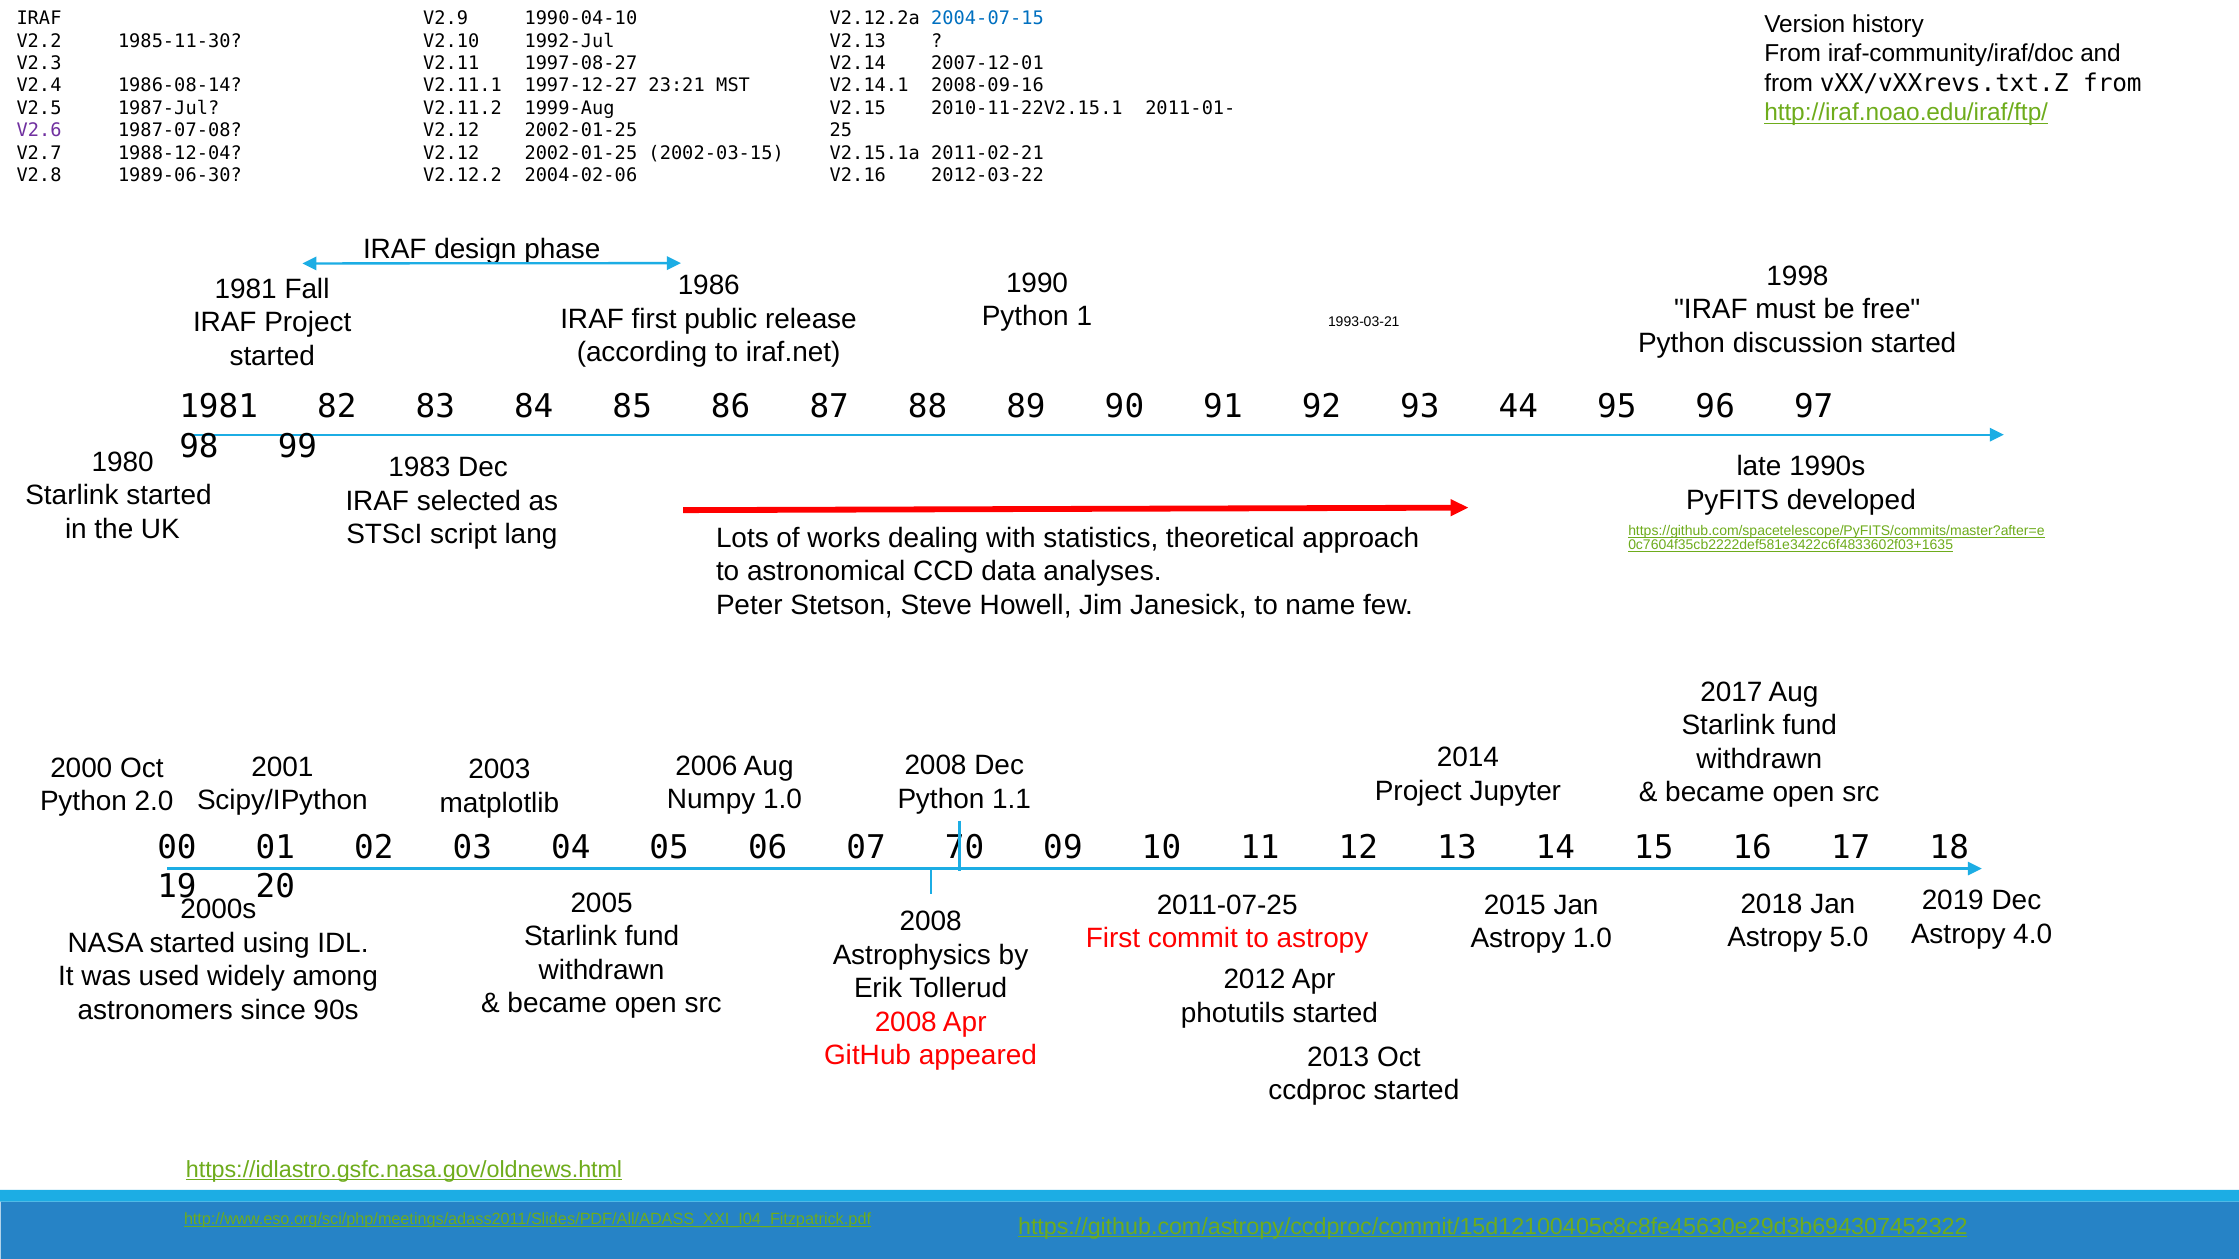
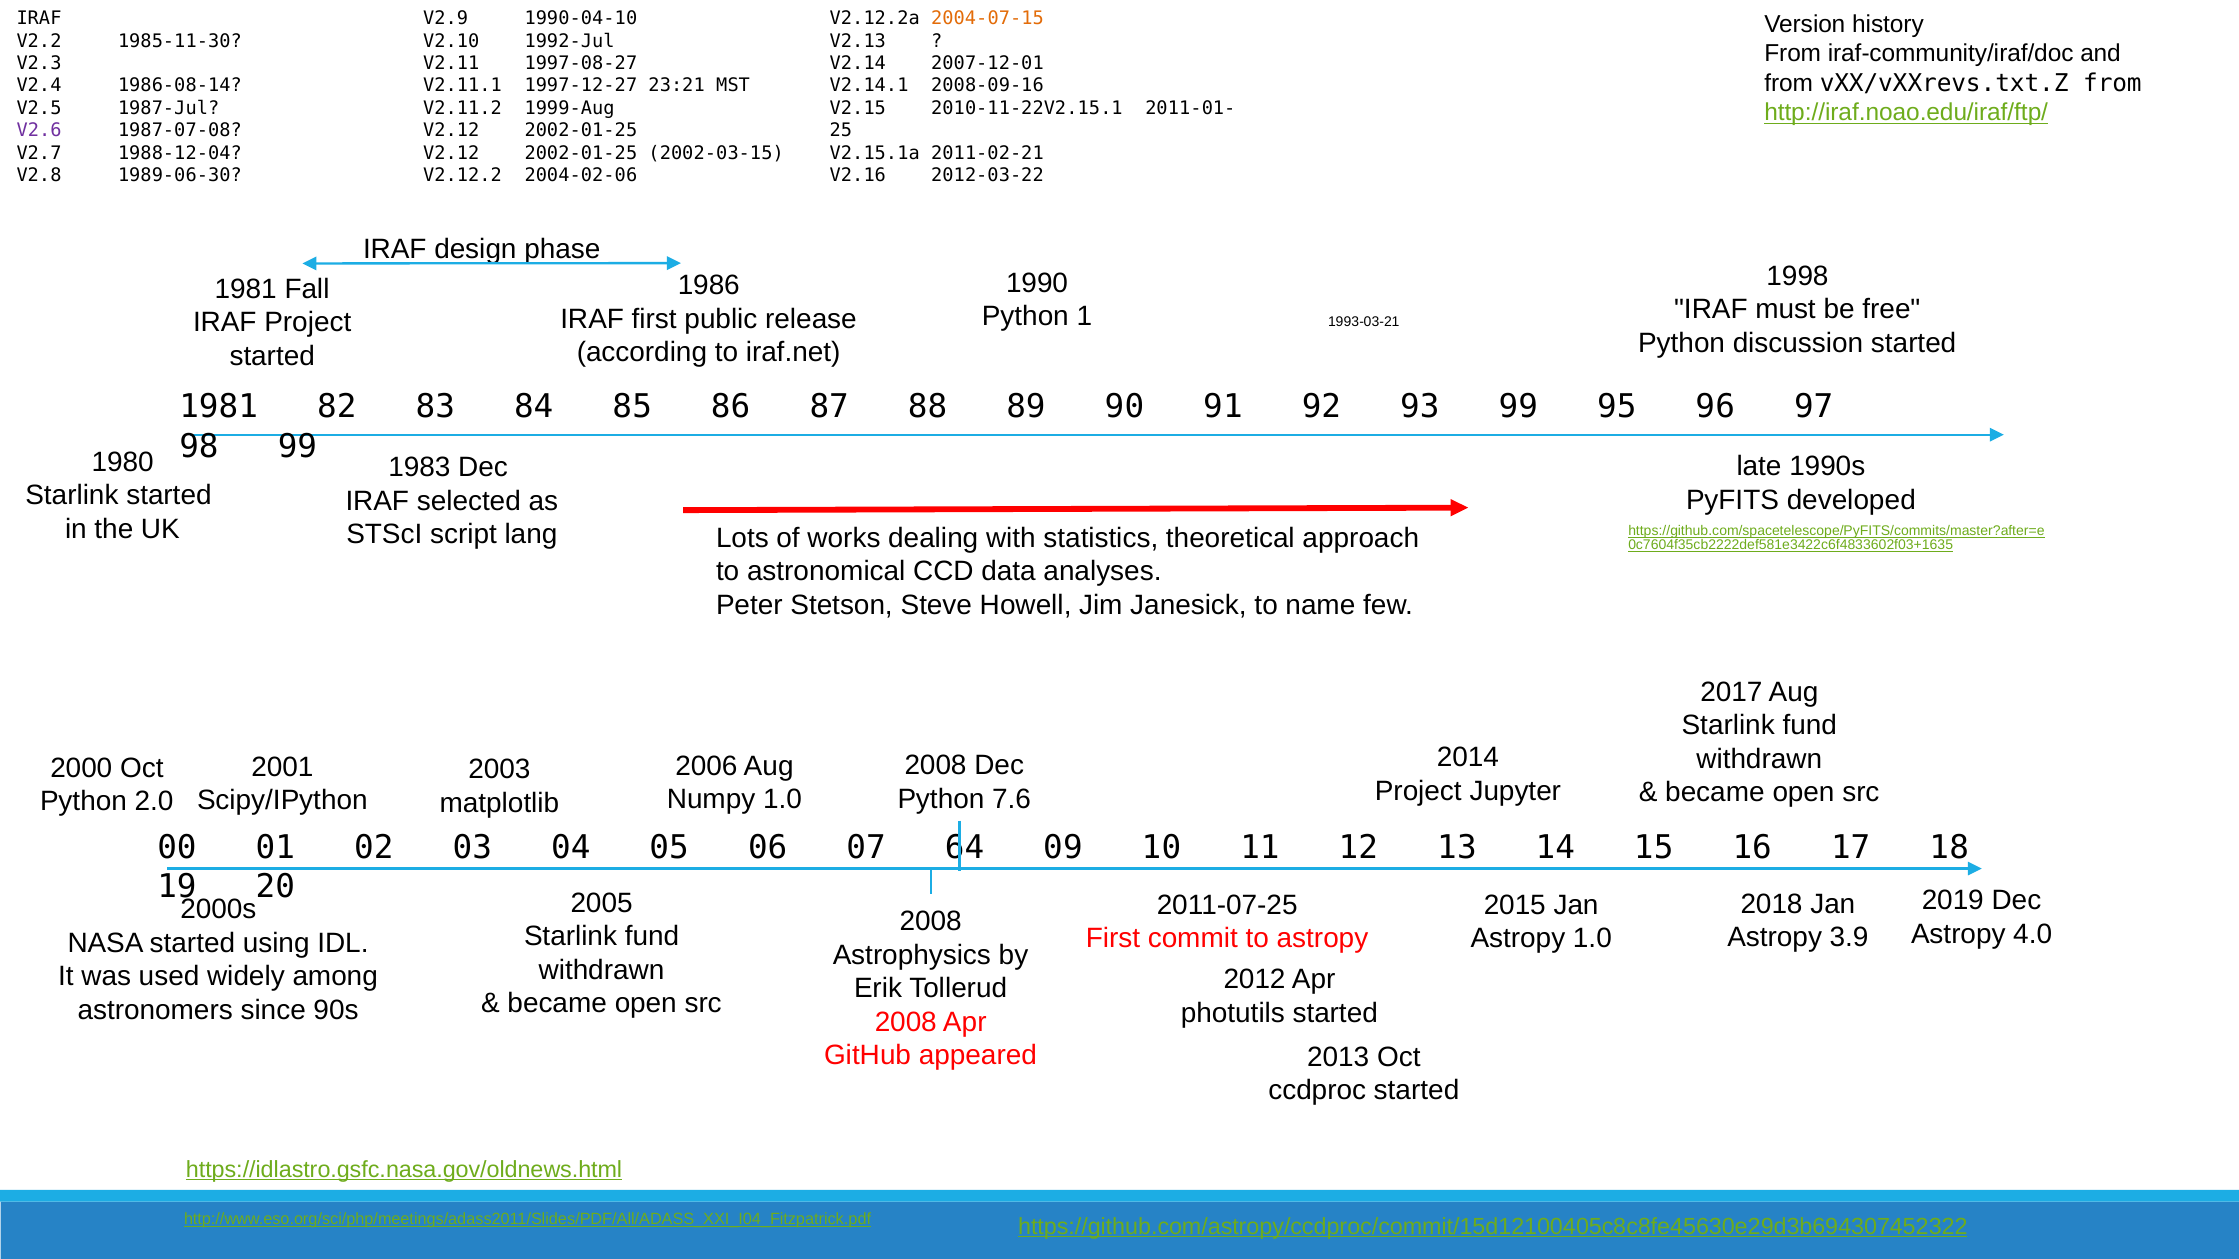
2004-07-15 colour: blue -> orange
93 44: 44 -> 99
1.1: 1.1 -> 7.6
70: 70 -> 64
5.0: 5.0 -> 3.9
